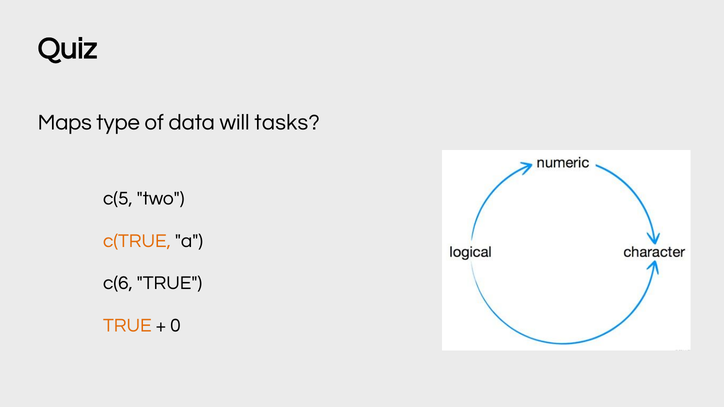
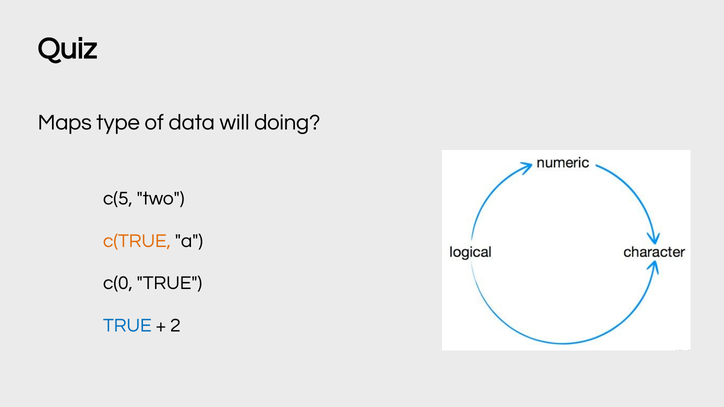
tasks: tasks -> doing
c(6: c(6 -> c(0
TRUE at (127, 326) colour: orange -> blue
0: 0 -> 2
